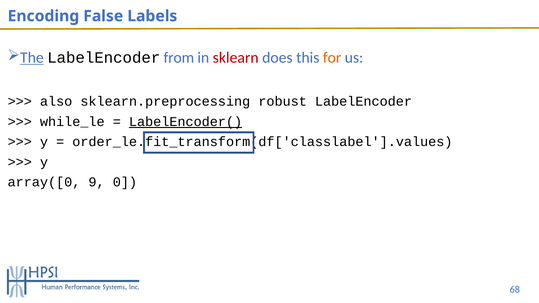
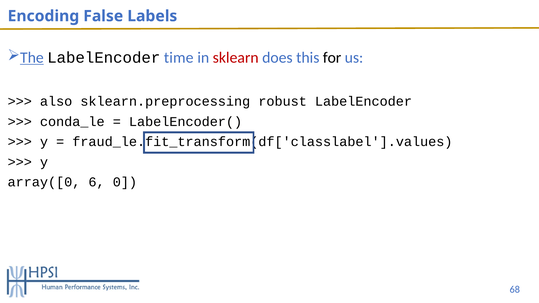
from: from -> time
for colour: orange -> black
while_le: while_le -> conda_le
LabelEncoder( underline: present -> none
order_le.fit_transform(df['classlabel'].values: order_le.fit_transform(df['classlabel'].values -> fraud_le.fit_transform(df['classlabel'].values
9: 9 -> 6
